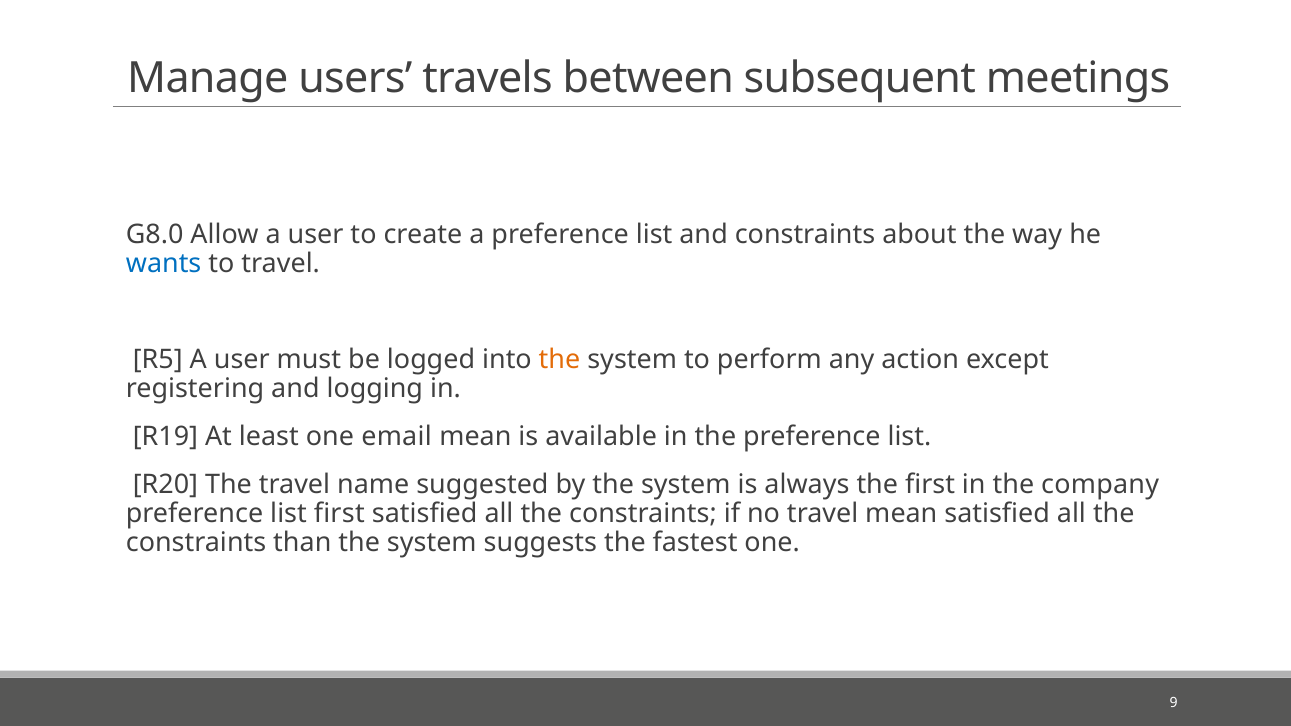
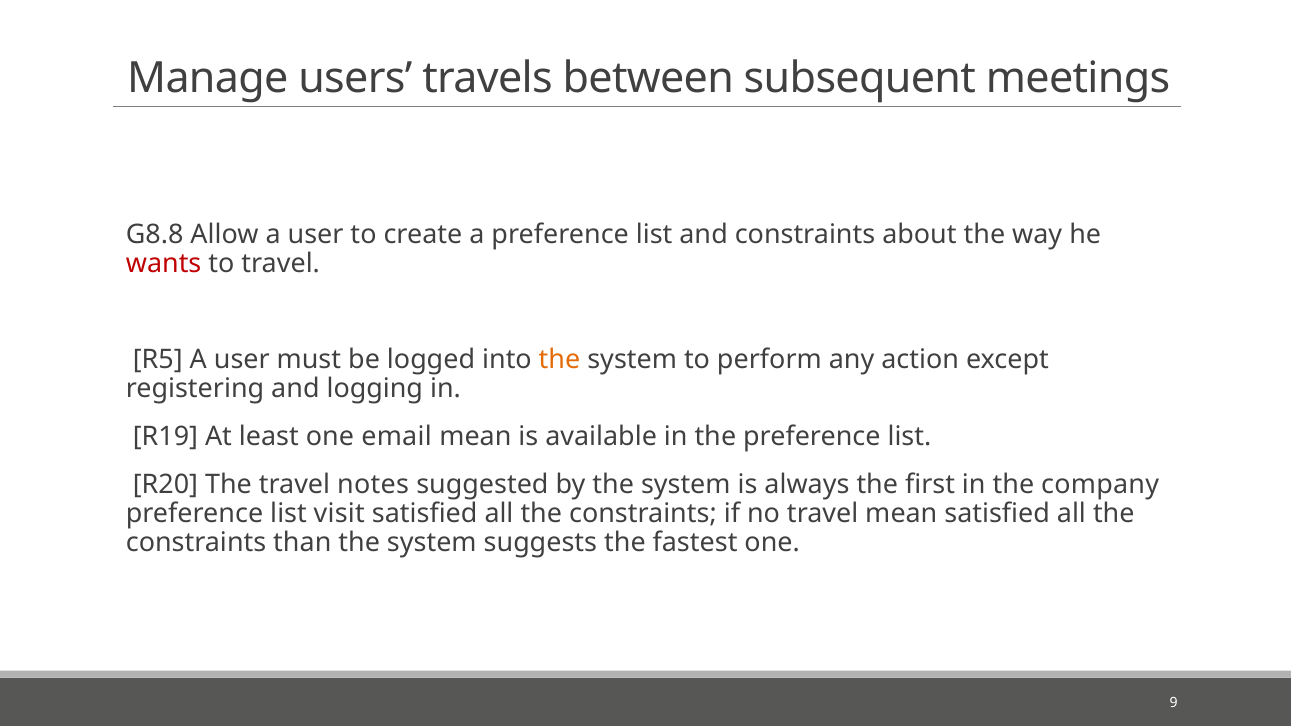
G8.0: G8.0 -> G8.8
wants colour: blue -> red
name: name -> notes
list first: first -> visit
